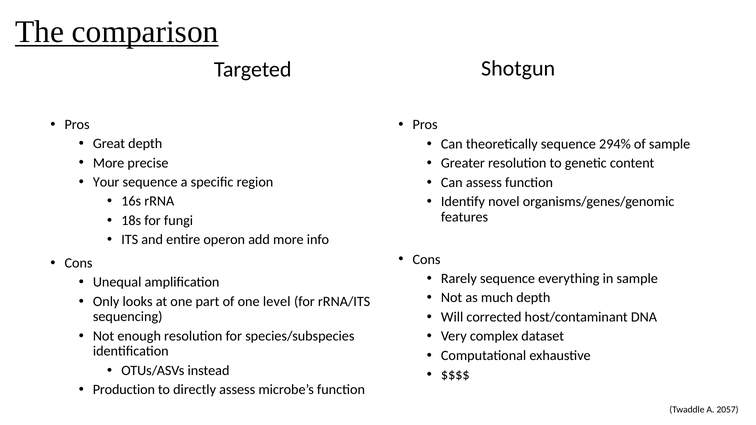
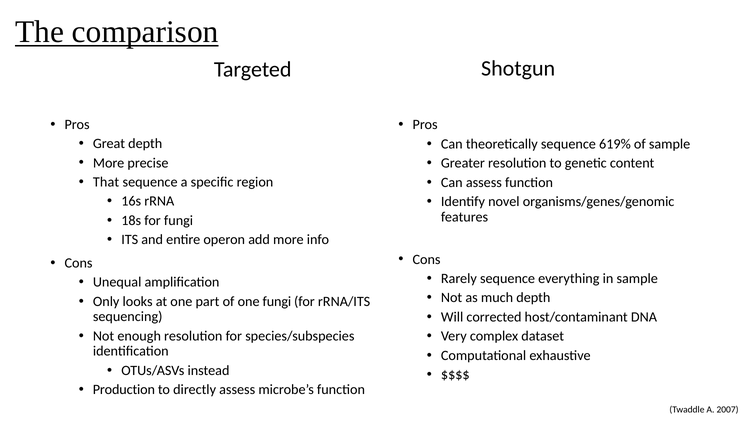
294%: 294% -> 619%
Your: Your -> That
one level: level -> fungi
2057: 2057 -> 2007
